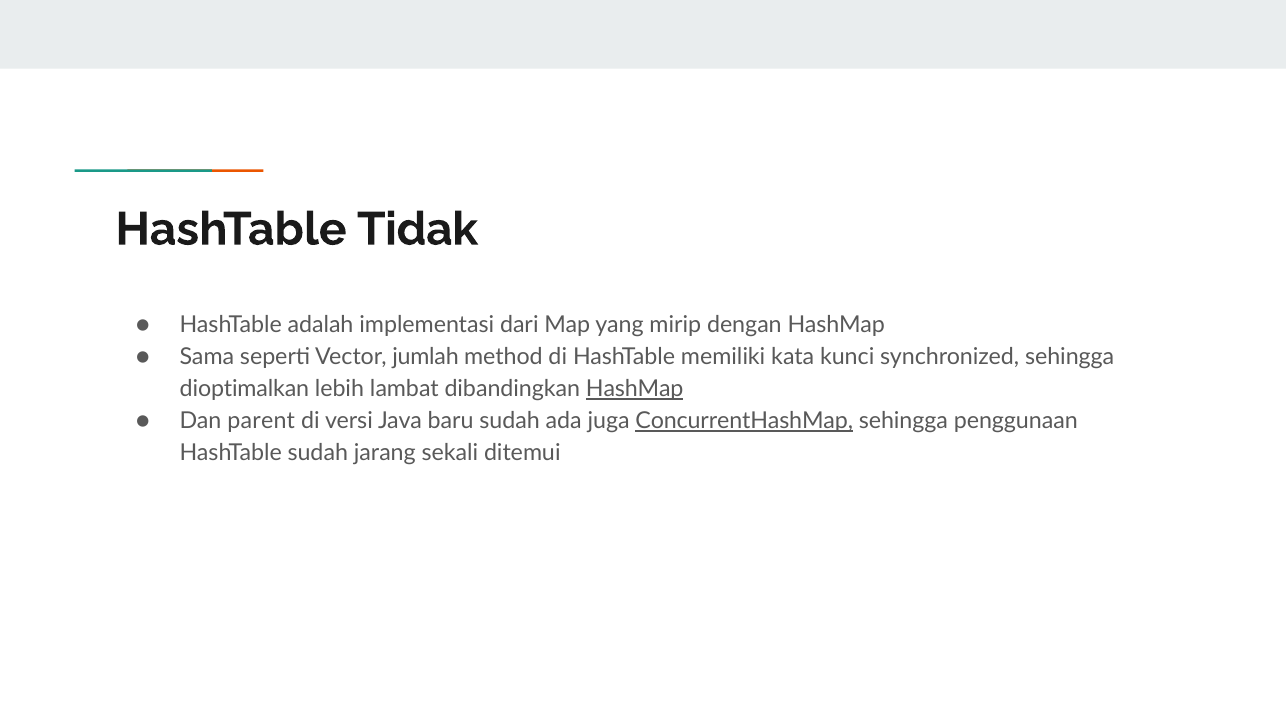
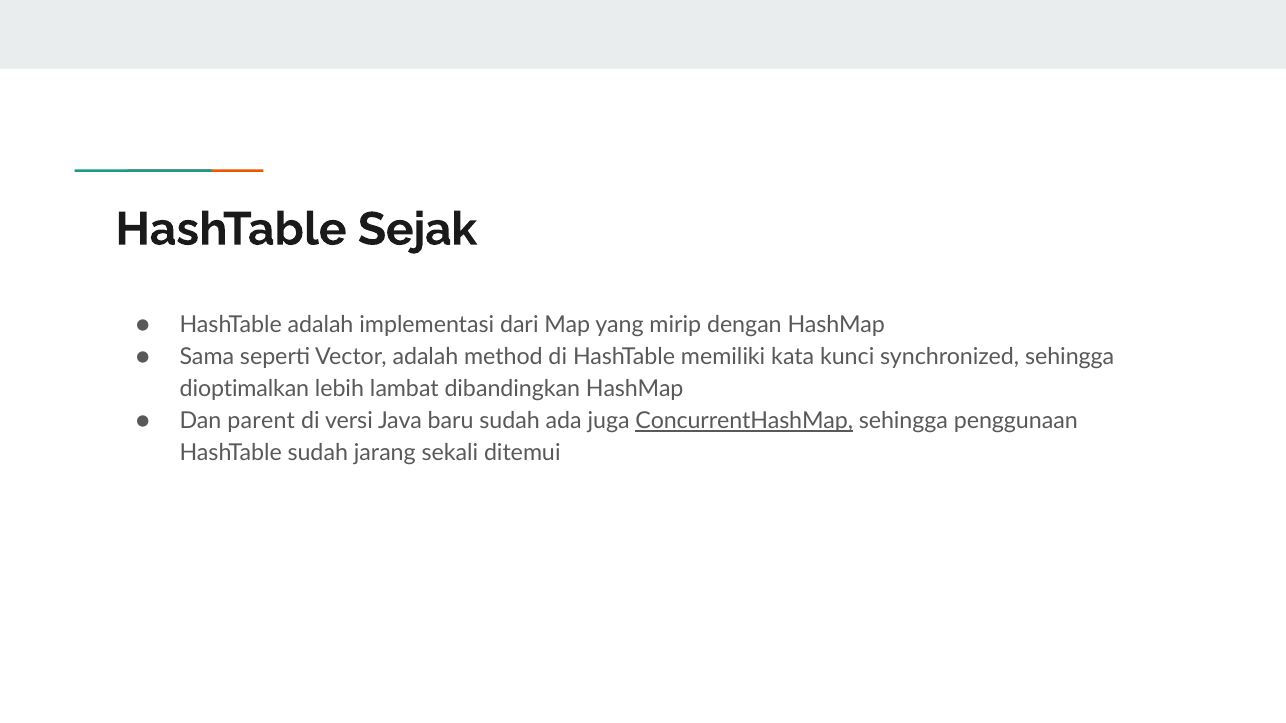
Tidak: Tidak -> Sejak
Vector jumlah: jumlah -> adalah
HashMap at (635, 389) underline: present -> none
